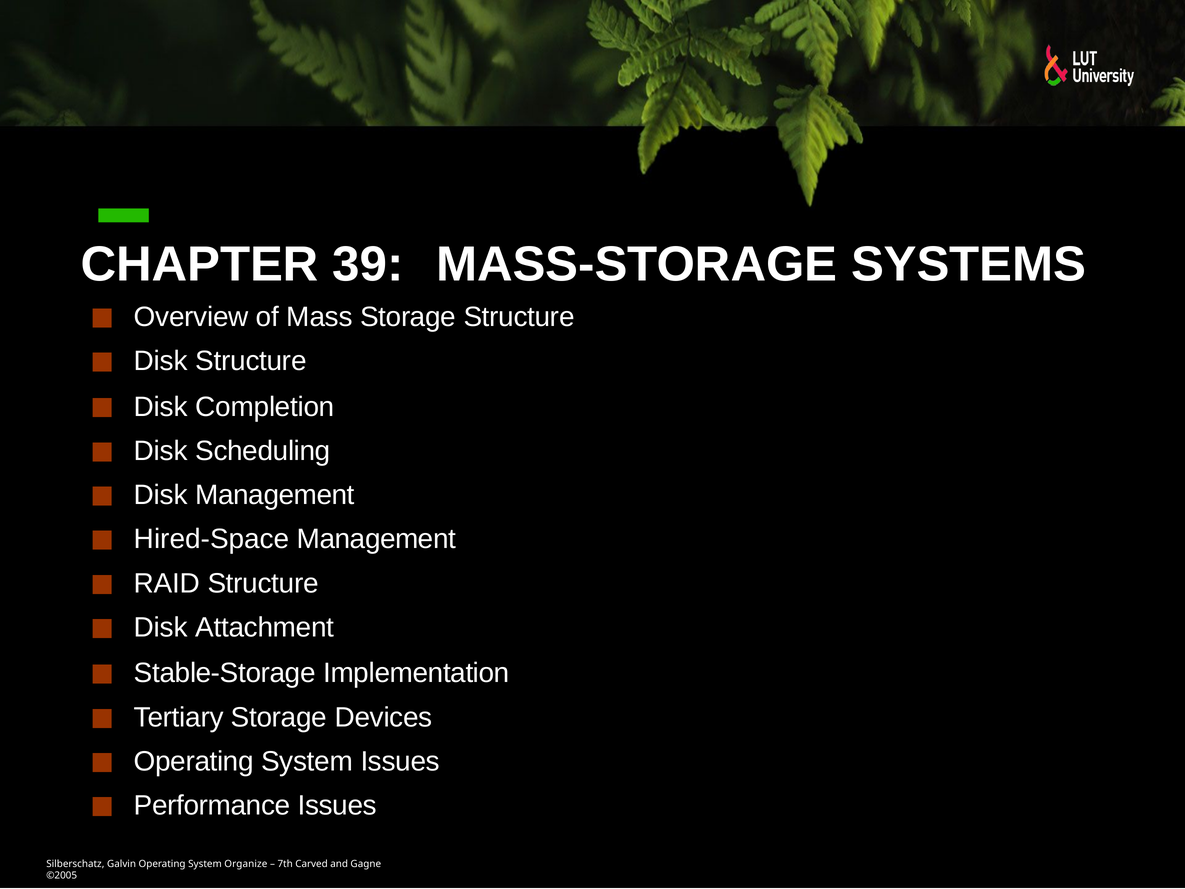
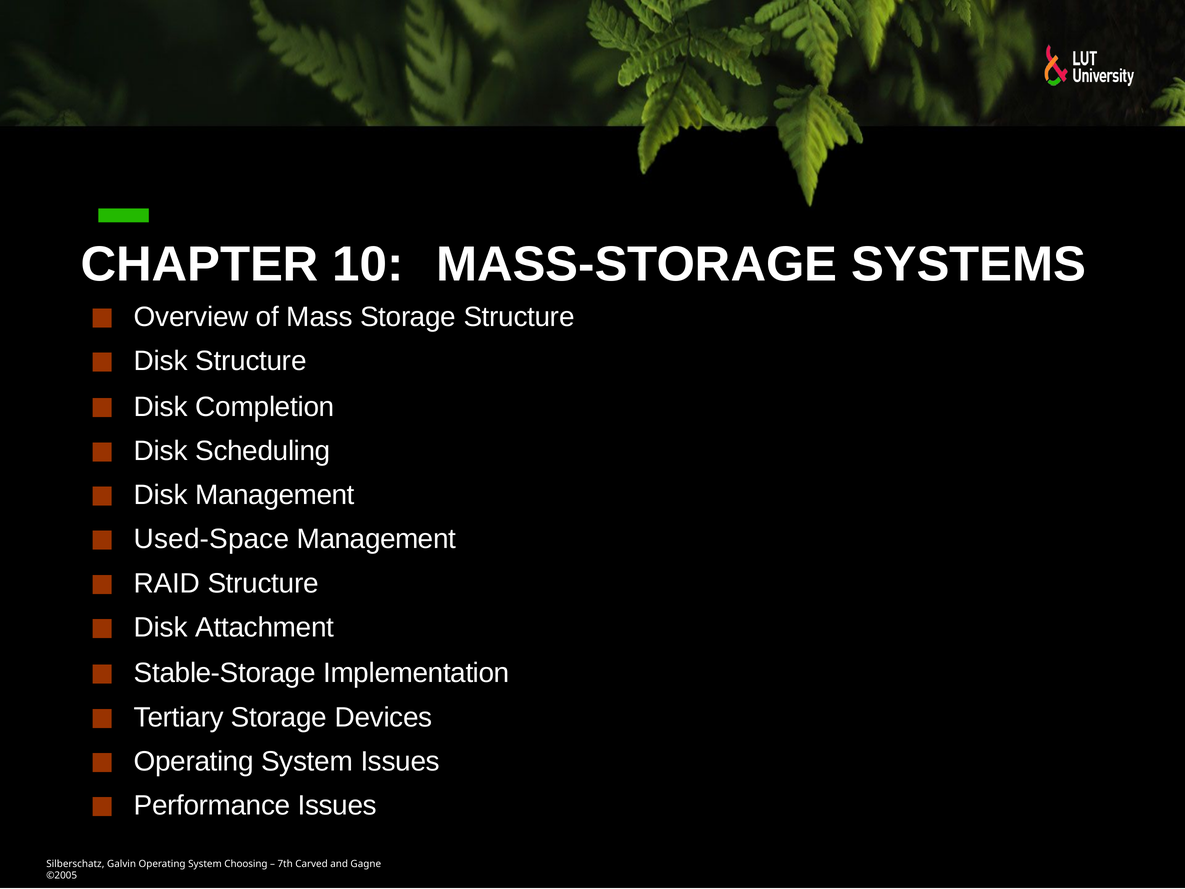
39: 39 -> 10
Hired-Space: Hired-Space -> Used-Space
Organize: Organize -> Choosing
